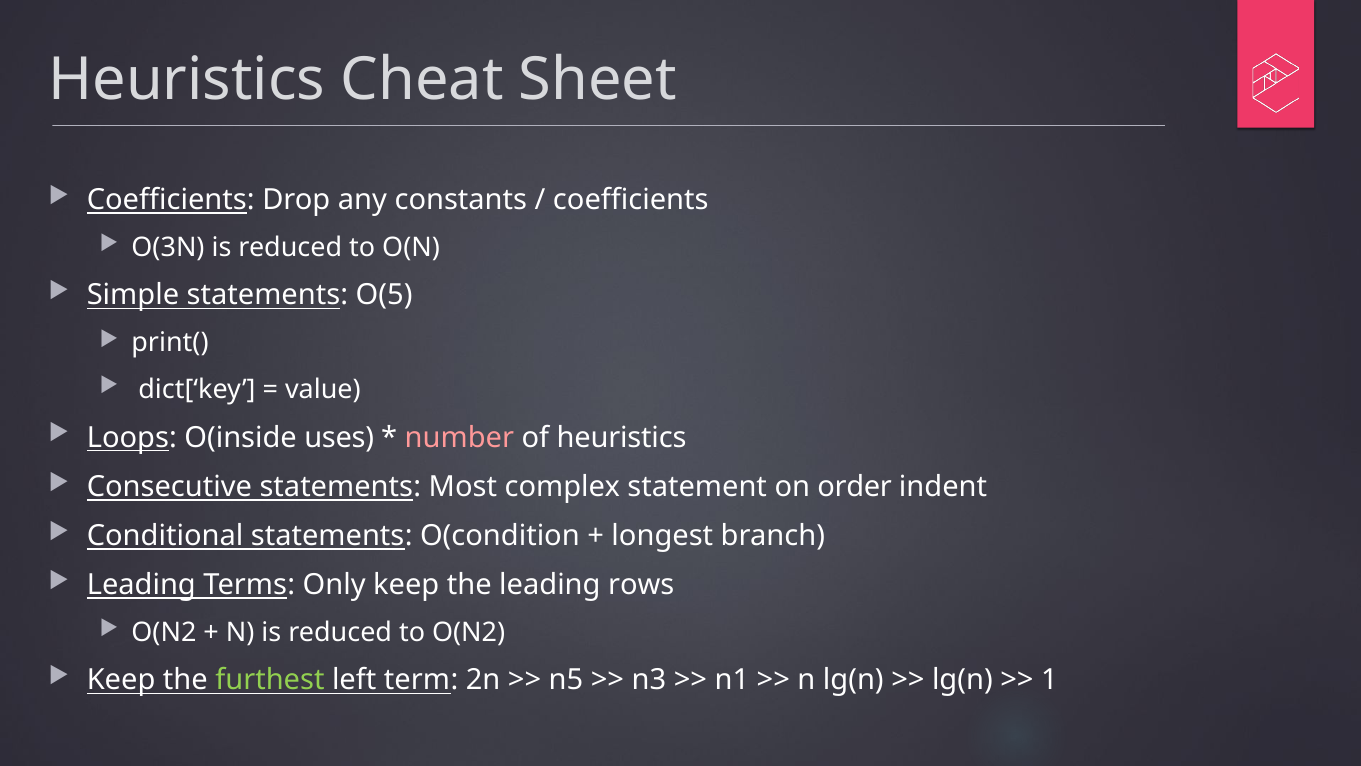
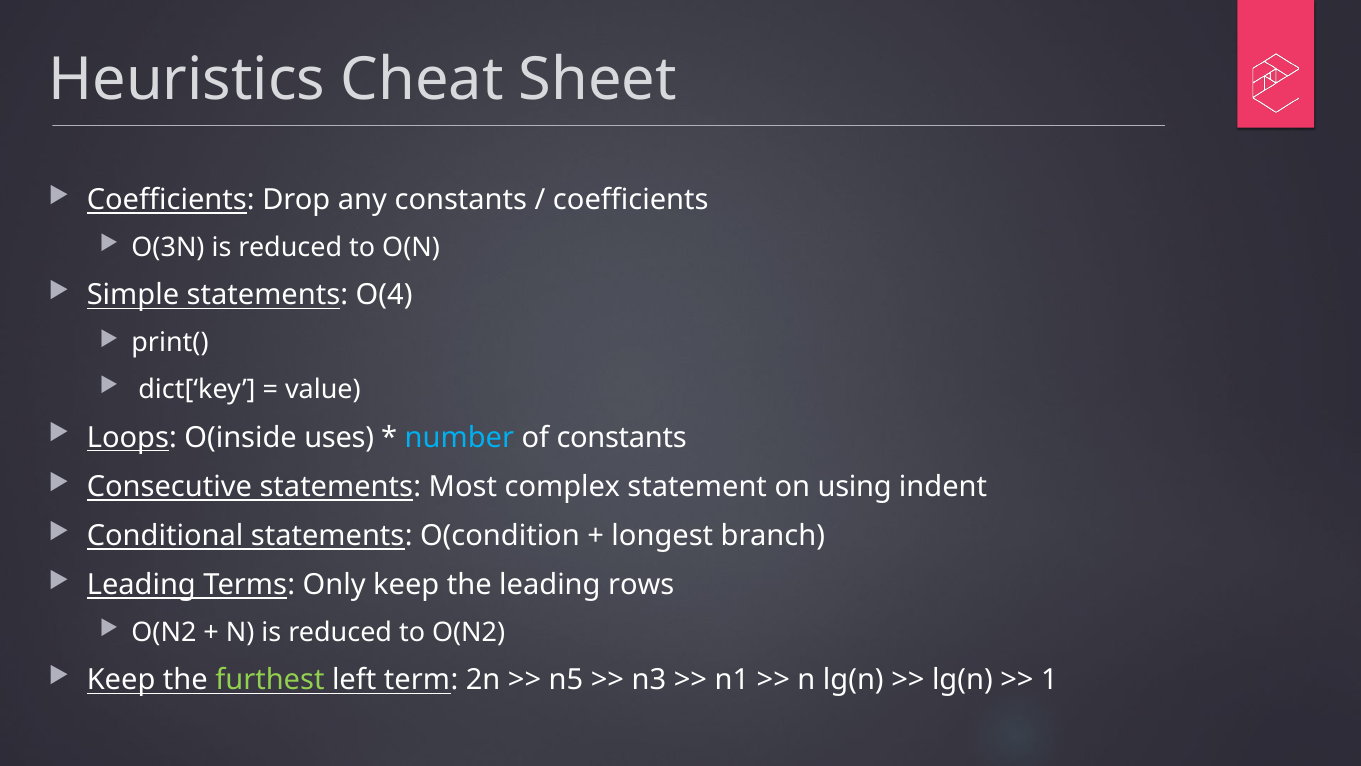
O(5: O(5 -> O(4
number colour: pink -> light blue
of heuristics: heuristics -> constants
order: order -> using
